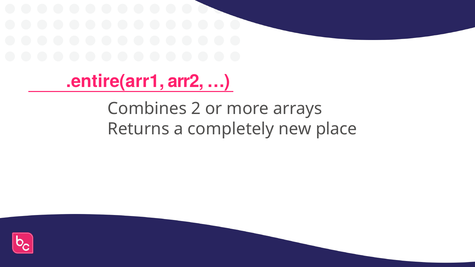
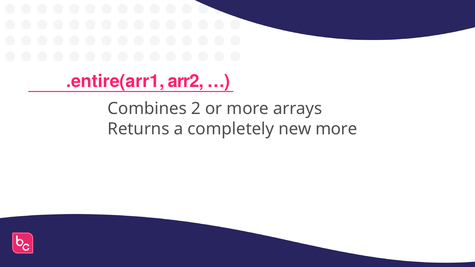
new place: place -> more
